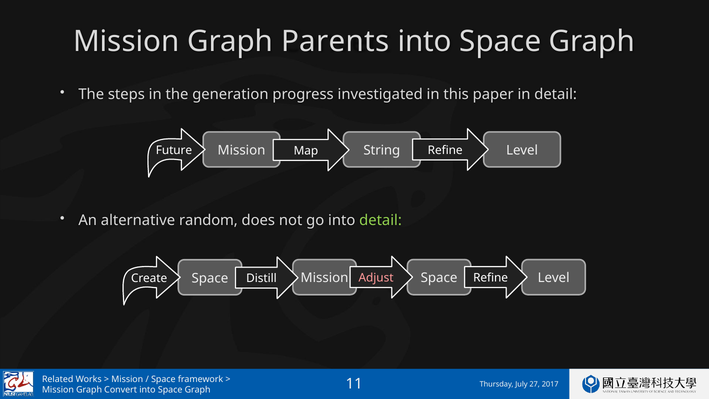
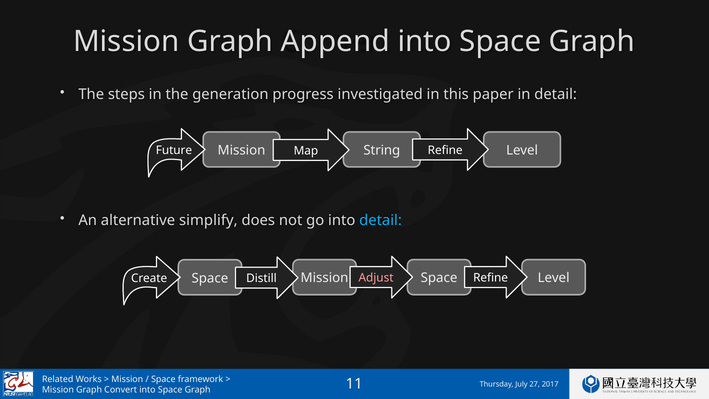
Parents: Parents -> Append
random: random -> simplify
detail at (381, 220) colour: light green -> light blue
